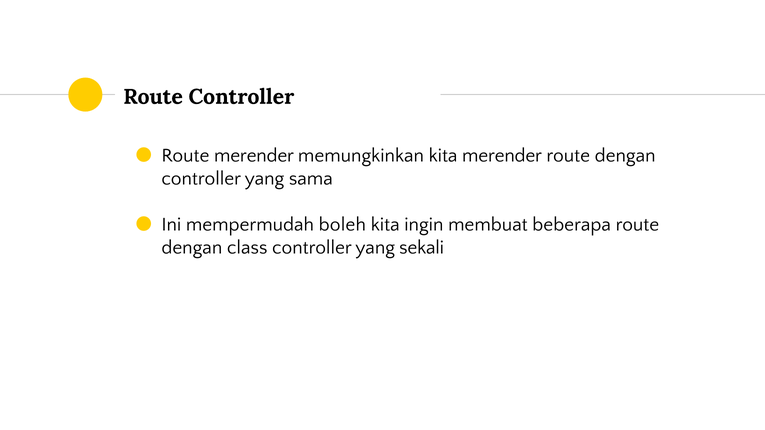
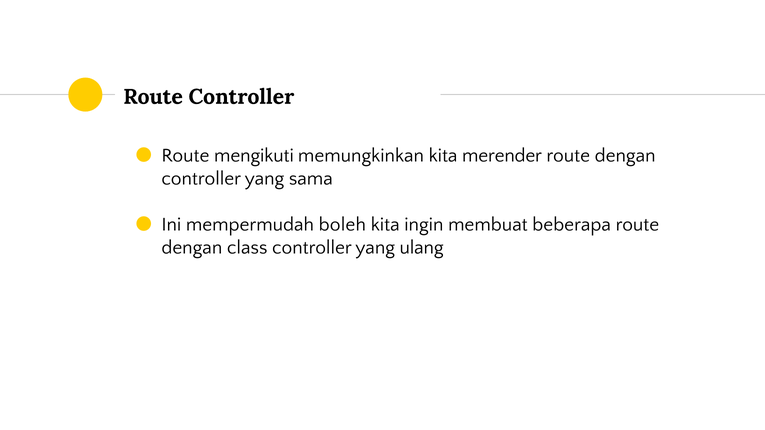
Route merender: merender -> mengikuti
sekali: sekali -> ulang
